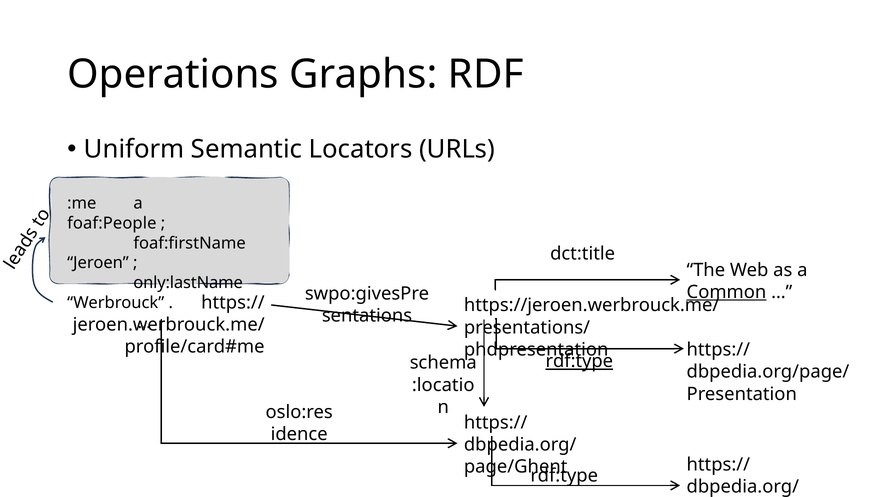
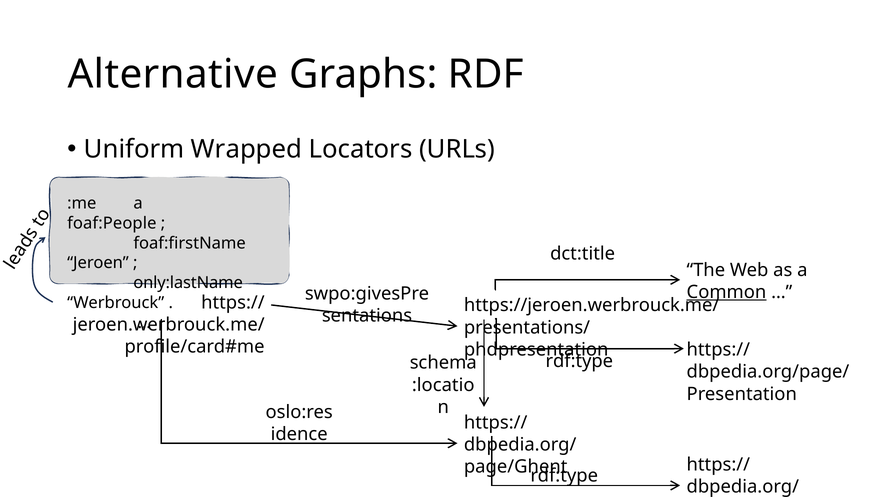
Operations: Operations -> Alternative
Semantic: Semantic -> Wrapped
rdf:type at (579, 361) underline: present -> none
